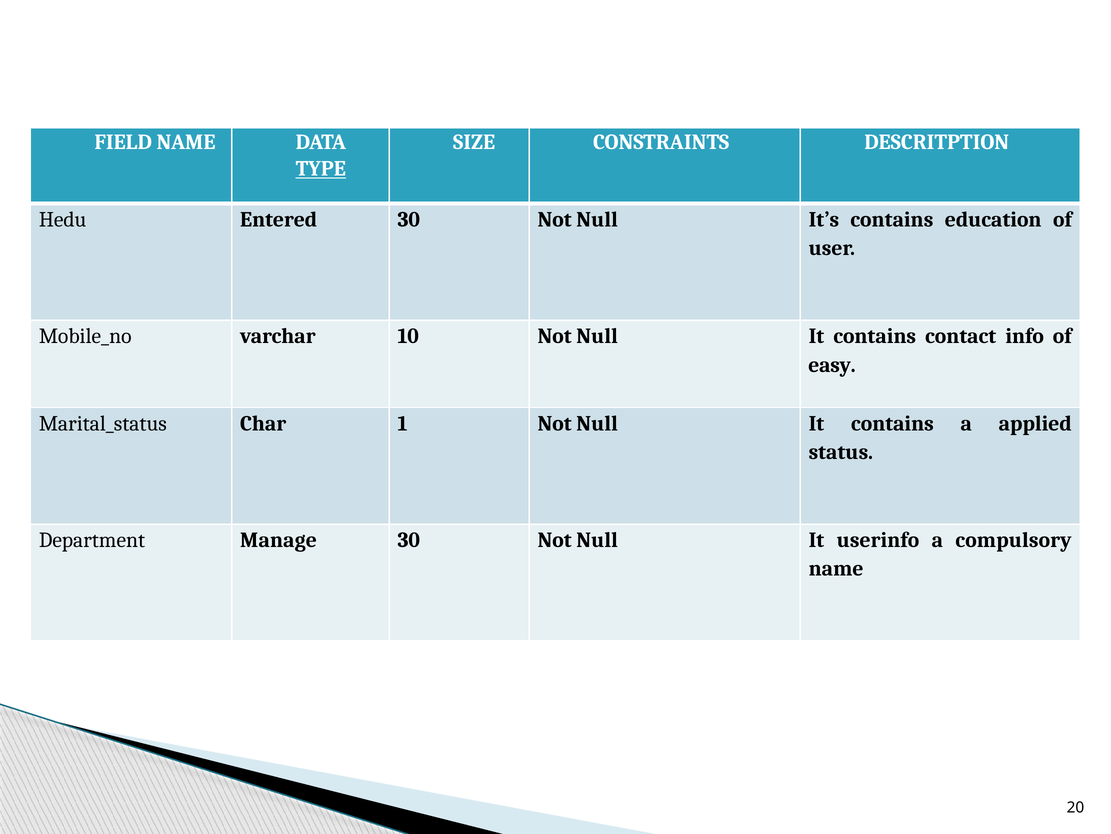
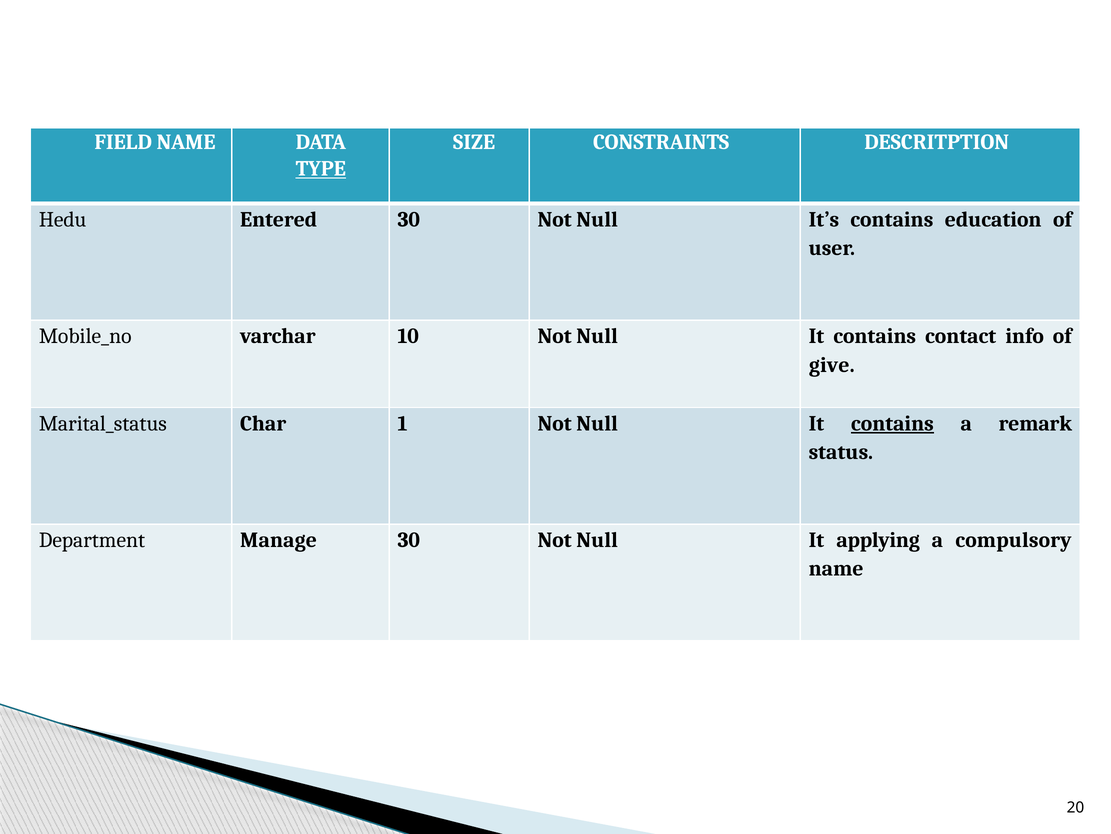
easy: easy -> give
contains at (892, 423) underline: none -> present
applied: applied -> remark
userinfo: userinfo -> applying
